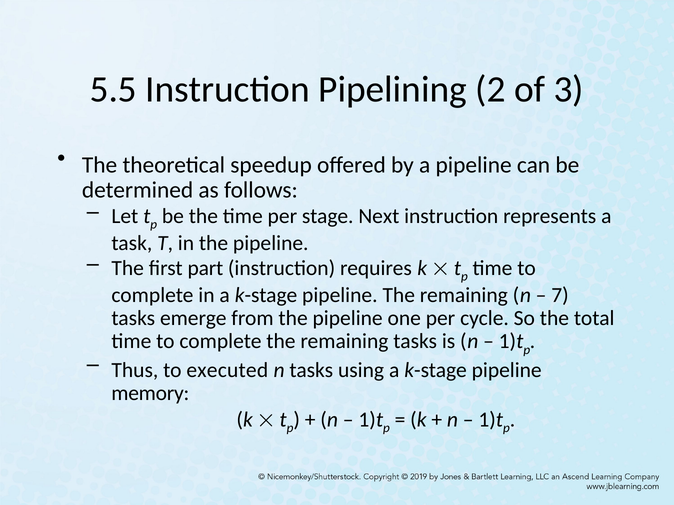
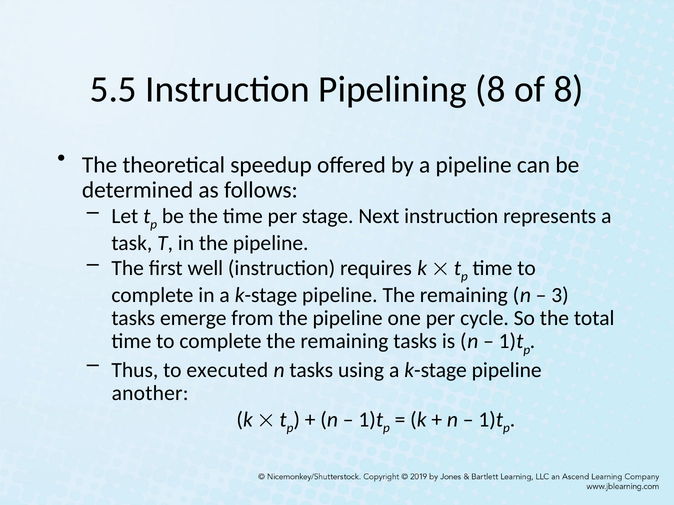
Pipelining 2: 2 -> 8
of 3: 3 -> 8
part: part -> well
7: 7 -> 3
memory: memory -> another
